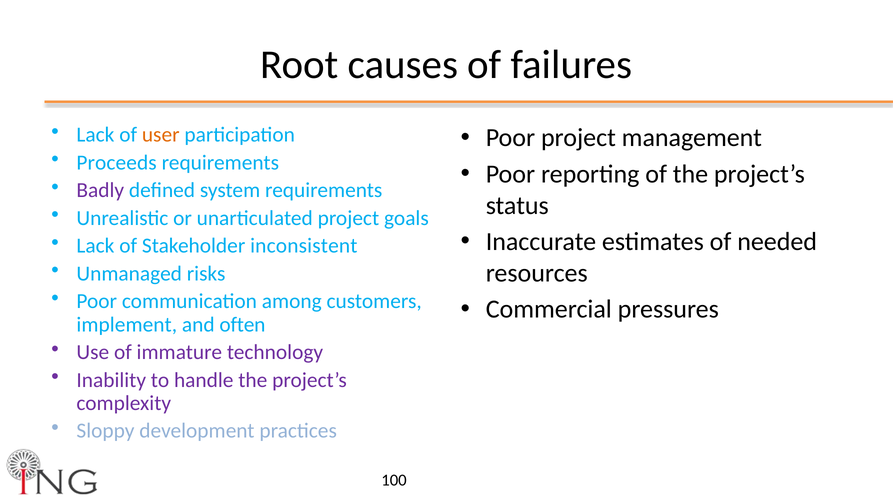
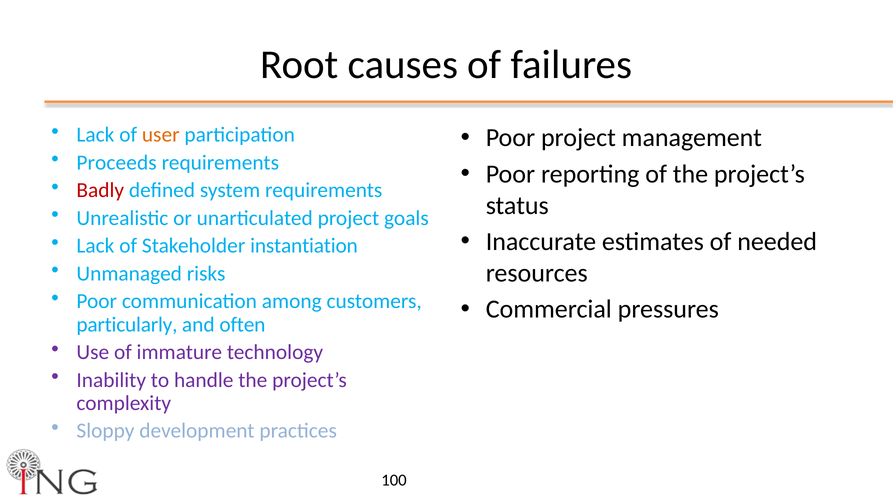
Badly colour: purple -> red
inconsistent: inconsistent -> instantiation
implement: implement -> particularly
